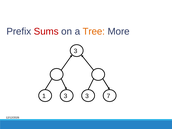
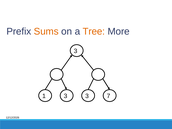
Sums colour: red -> orange
